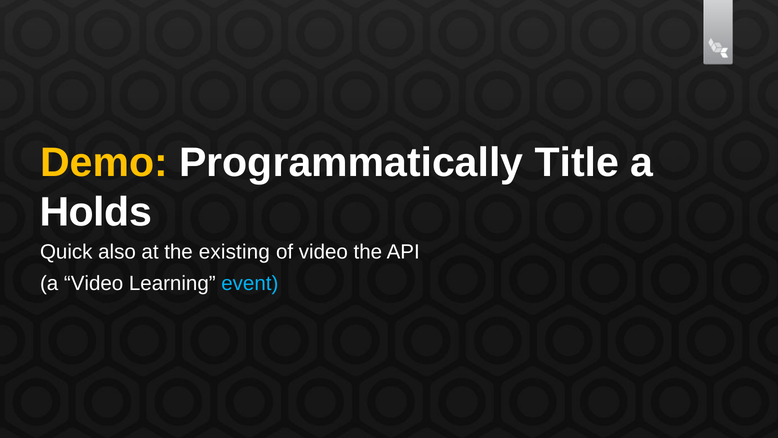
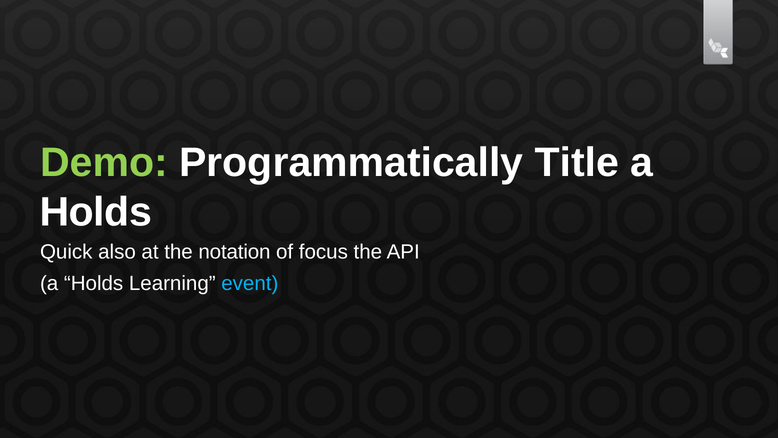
Demo colour: yellow -> light green
existing: existing -> notation
of video: video -> focus
Video at (94, 283): Video -> Holds
